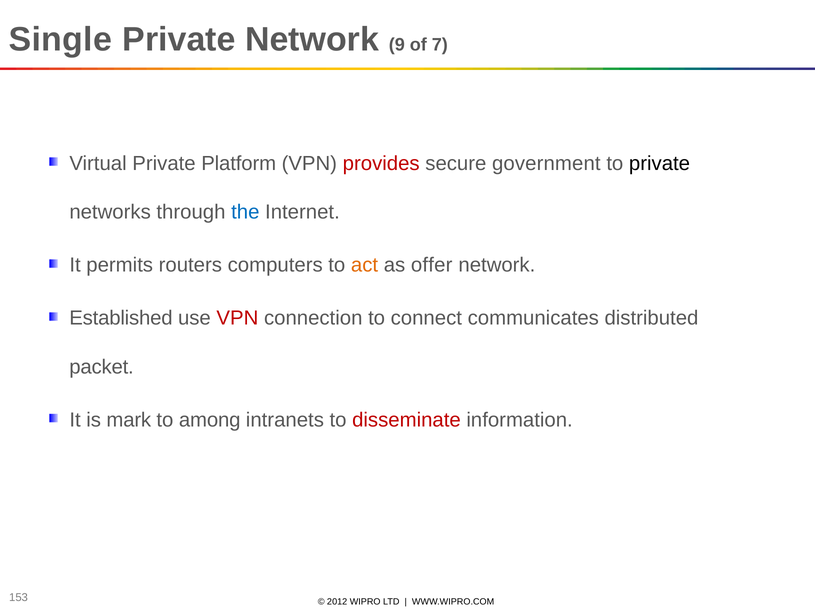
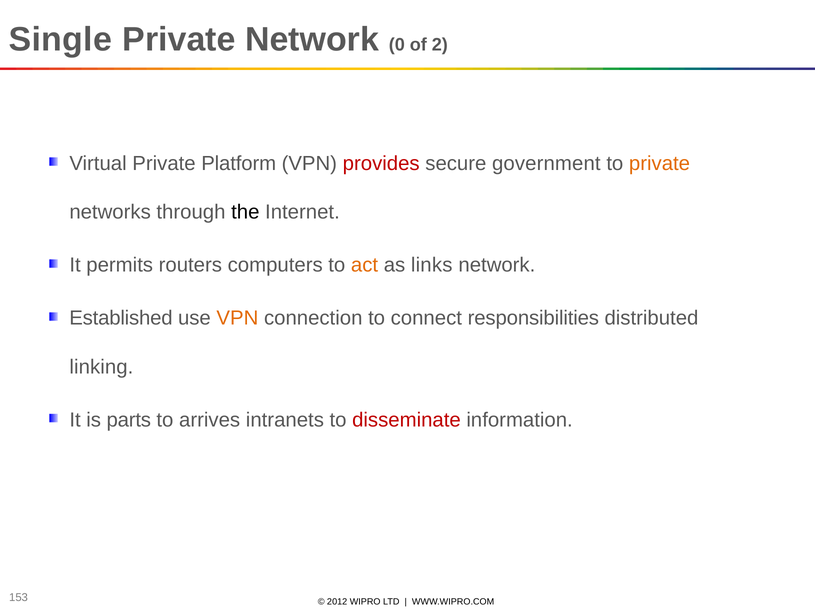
9: 9 -> 0
7: 7 -> 2
private at (659, 163) colour: black -> orange
the colour: blue -> black
offer: offer -> links
VPN at (237, 318) colour: red -> orange
communicates: communicates -> responsibilities
packet: packet -> linking
mark: mark -> parts
among: among -> arrives
